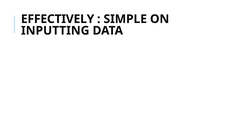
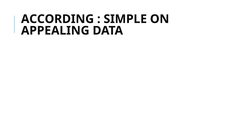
EFFECTIVELY: EFFECTIVELY -> ACCORDING
INPUTTING: INPUTTING -> APPEALING
